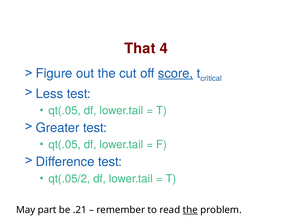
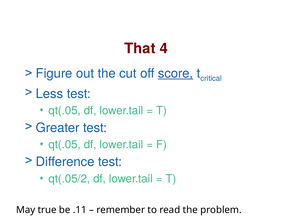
part: part -> true
.21: .21 -> .11
the at (190, 210) underline: present -> none
